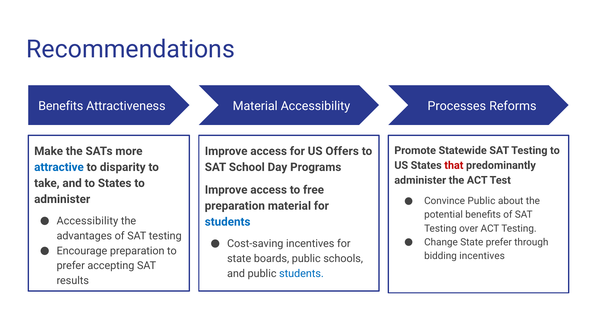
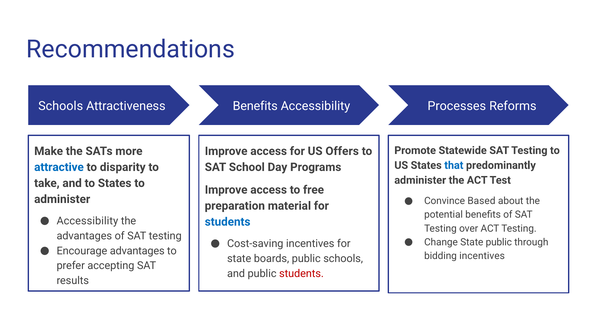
Benefits at (61, 106): Benefits -> Schools
Material at (255, 106): Material -> Benefits
that colour: red -> blue
Convince Public: Public -> Based
State prefer: prefer -> public
Encourage preparation: preparation -> advantages
students at (301, 273) colour: blue -> red
